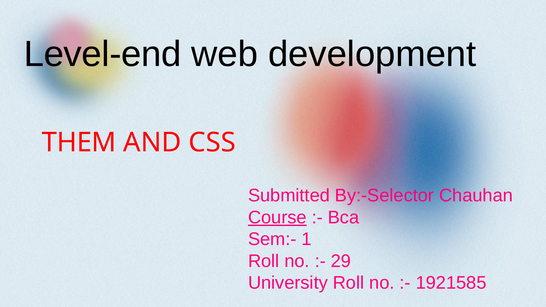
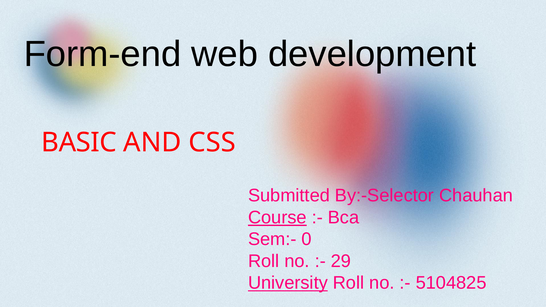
Level-end: Level-end -> Form-end
THEM: THEM -> BASIC
1: 1 -> 0
University underline: none -> present
1921585: 1921585 -> 5104825
